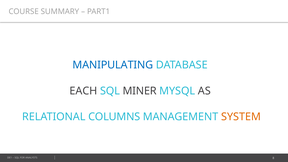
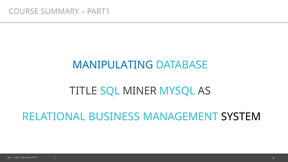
EACH: EACH -> TITLE
COLUMNS: COLUMNS -> BUSINESS
SYSTEM colour: orange -> black
